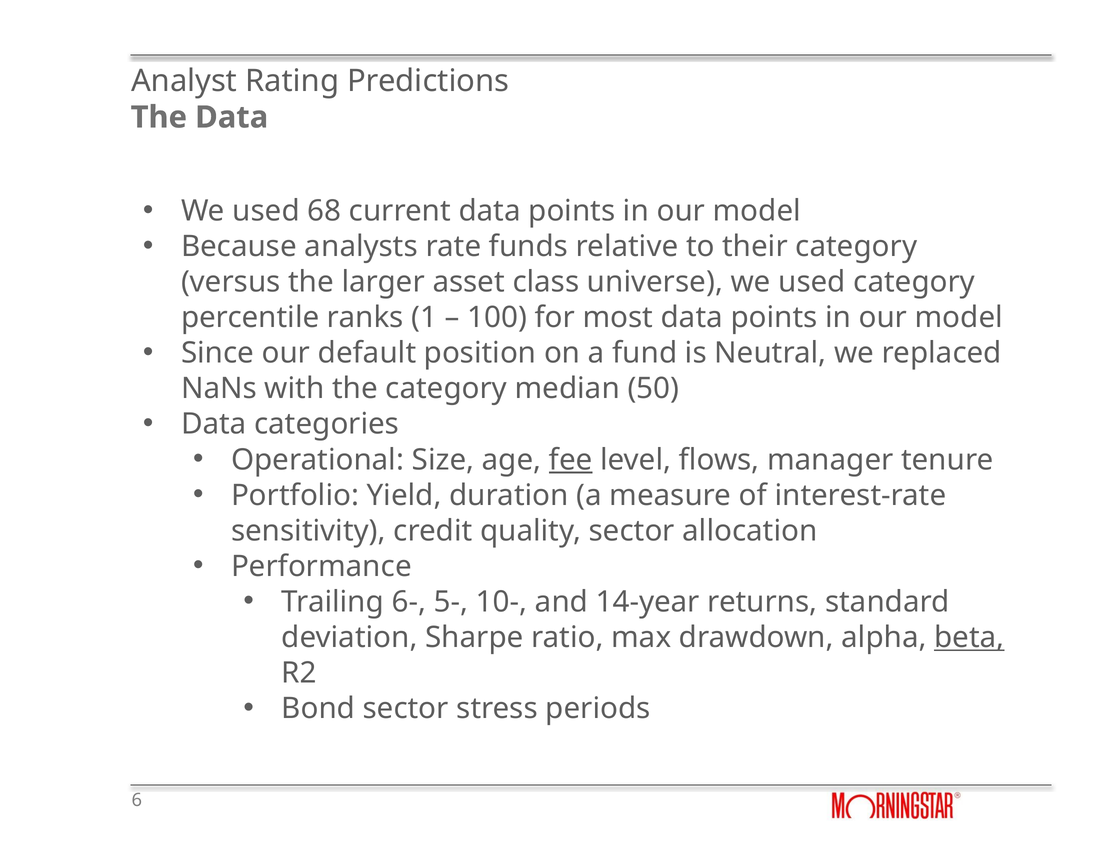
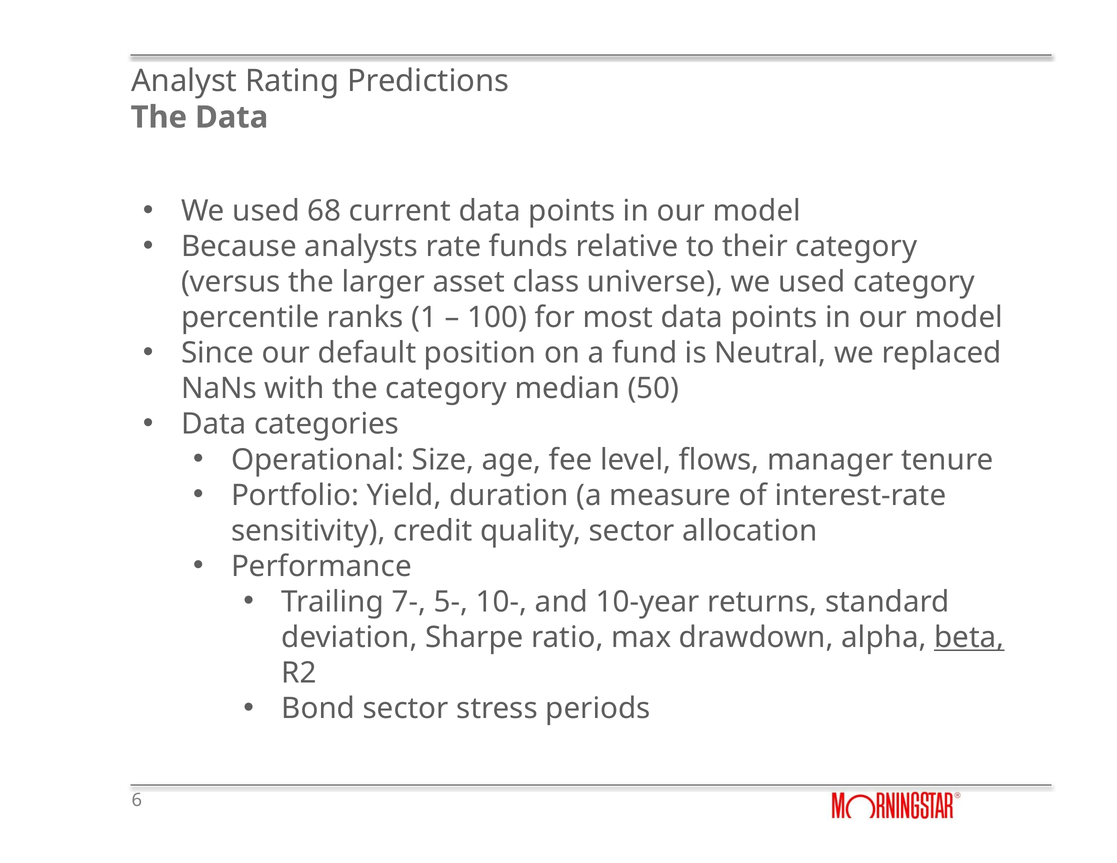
fee underline: present -> none
6-: 6- -> 7-
14-year: 14-year -> 10-year
